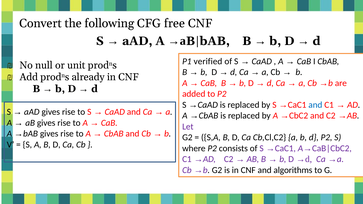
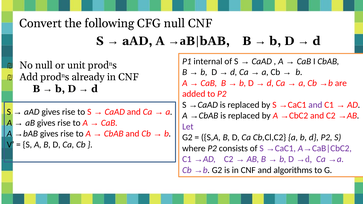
CFG free: free -> null
verified: verified -> internal
and at (315, 105) colour: blue -> purple
